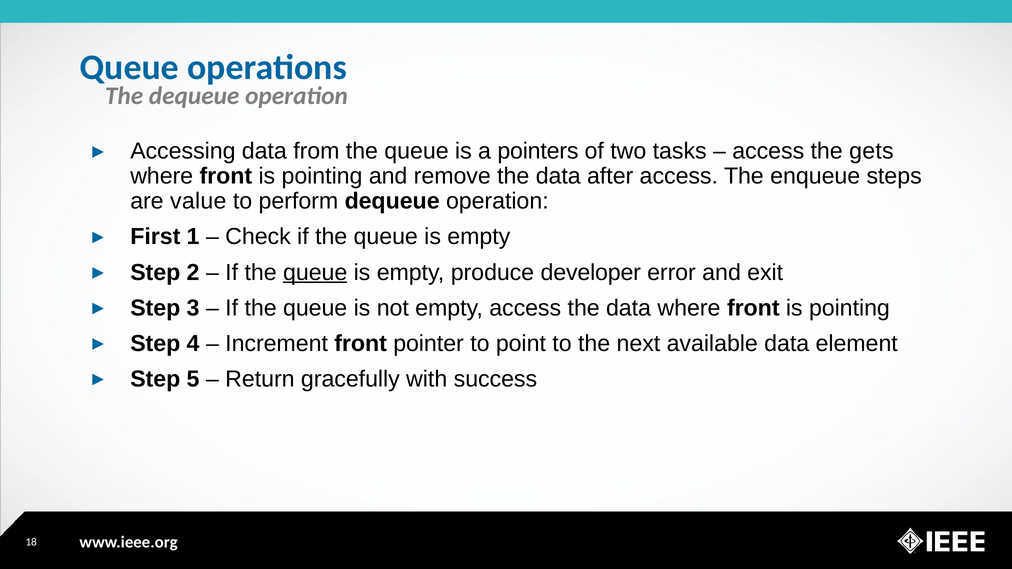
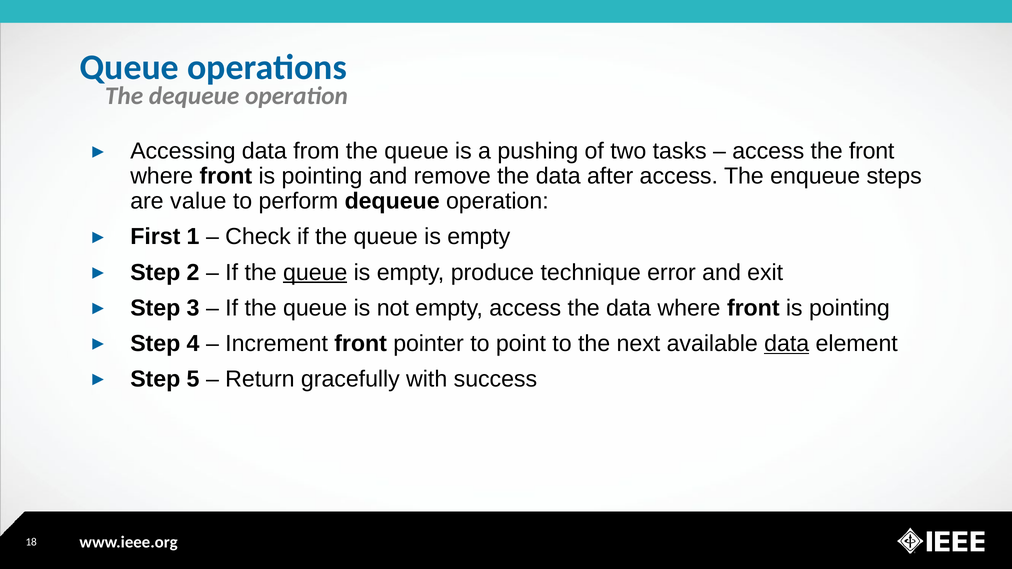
pointers: pointers -> pushing
the gets: gets -> front
developer: developer -> technique
data at (787, 344) underline: none -> present
